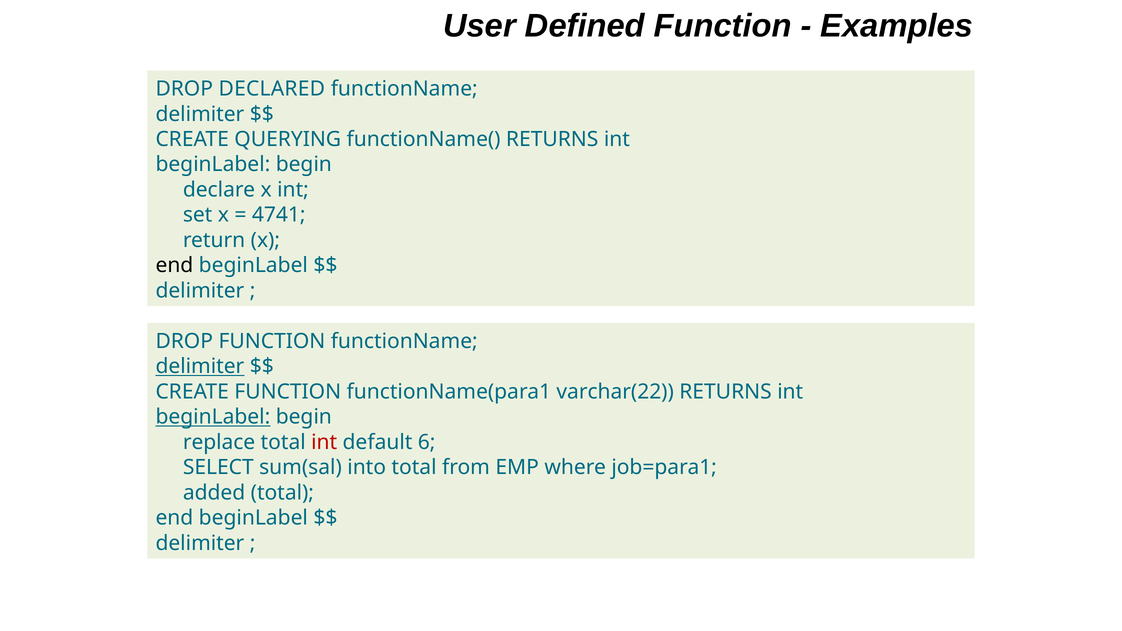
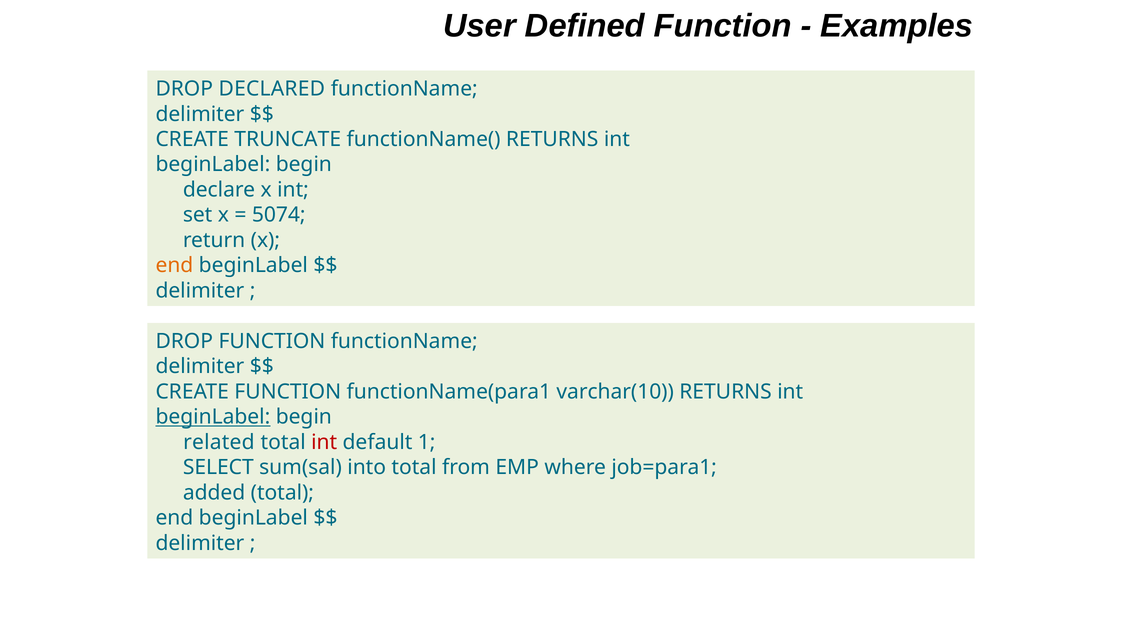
QUERYING: QUERYING -> TRUNCATE
4741: 4741 -> 5074
end at (174, 266) colour: black -> orange
delimiter at (200, 367) underline: present -> none
varchar(22: varchar(22 -> varchar(10
replace: replace -> related
6: 6 -> 1
